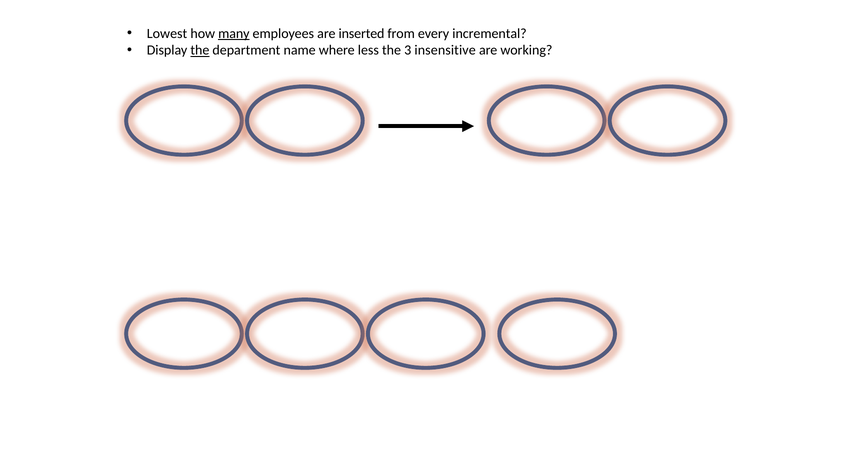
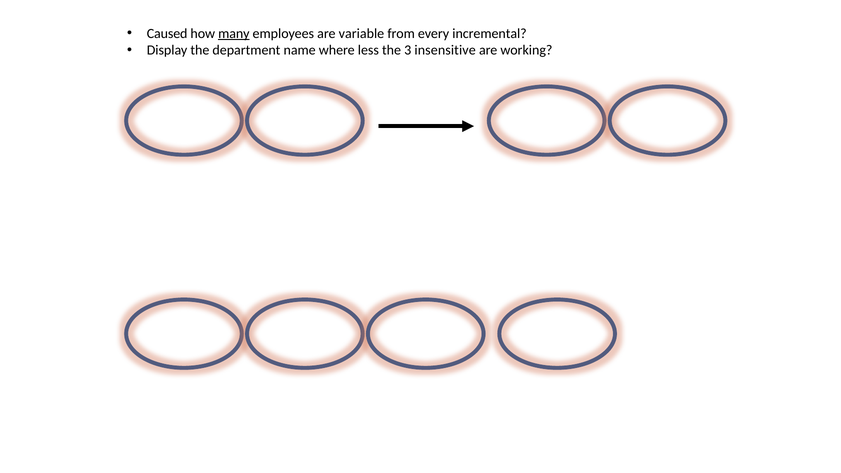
Lowest: Lowest -> Caused
inserted: inserted -> variable
the at (200, 50) underline: present -> none
